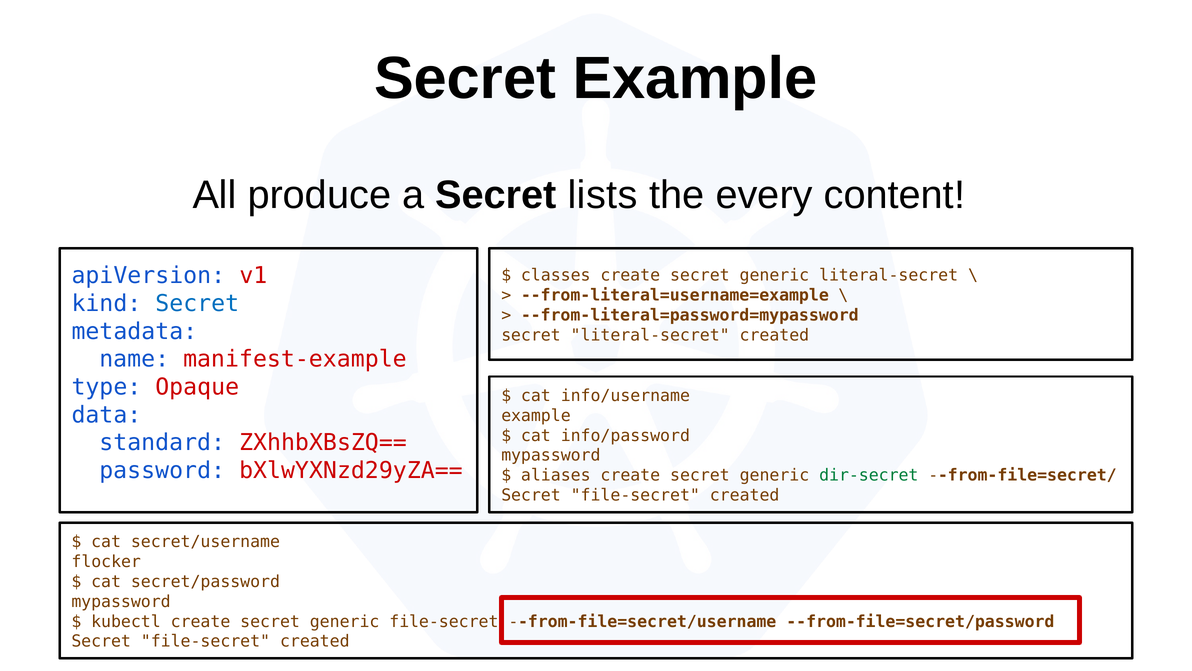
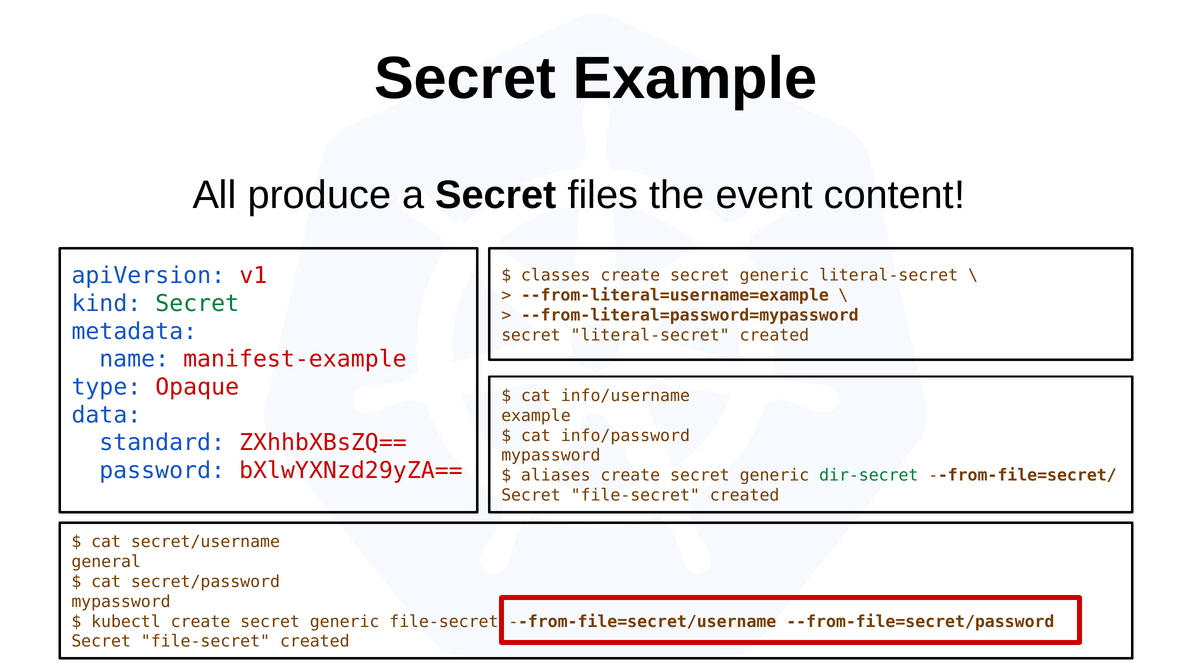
lists: lists -> files
every: every -> event
Secret at (197, 303) colour: blue -> green
flocker: flocker -> general
